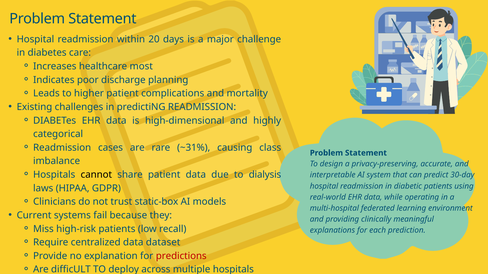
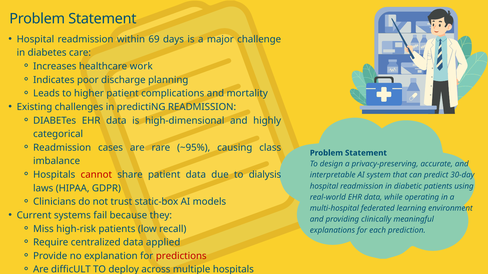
20: 20 -> 69
most: most -> work
~31%: ~31% -> ~95%
cannot colour: black -> red
dataset: dataset -> applied
